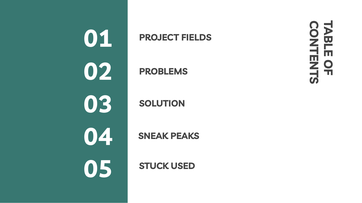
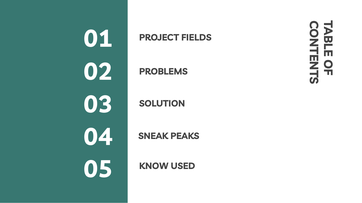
STUCK: STUCK -> KNOW
